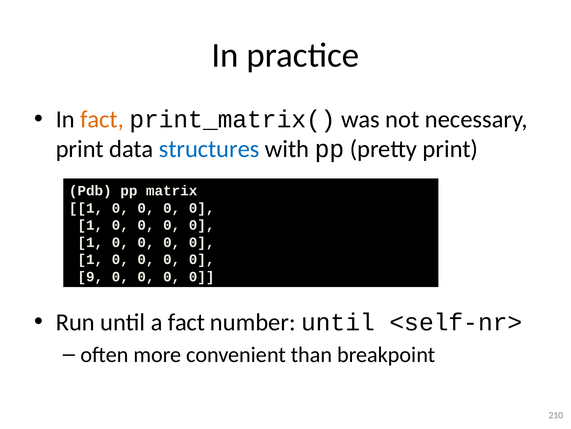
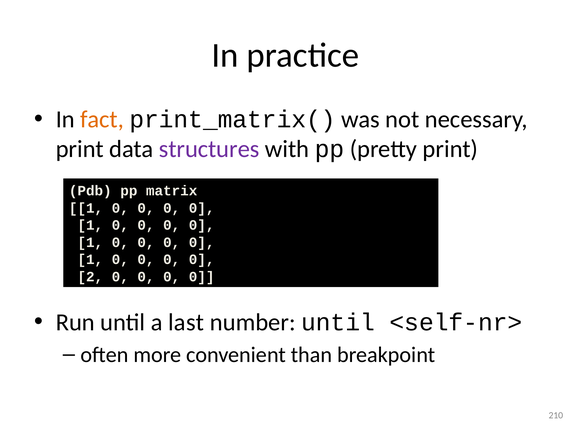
structures colour: blue -> purple
9: 9 -> 2
a fact: fact -> last
